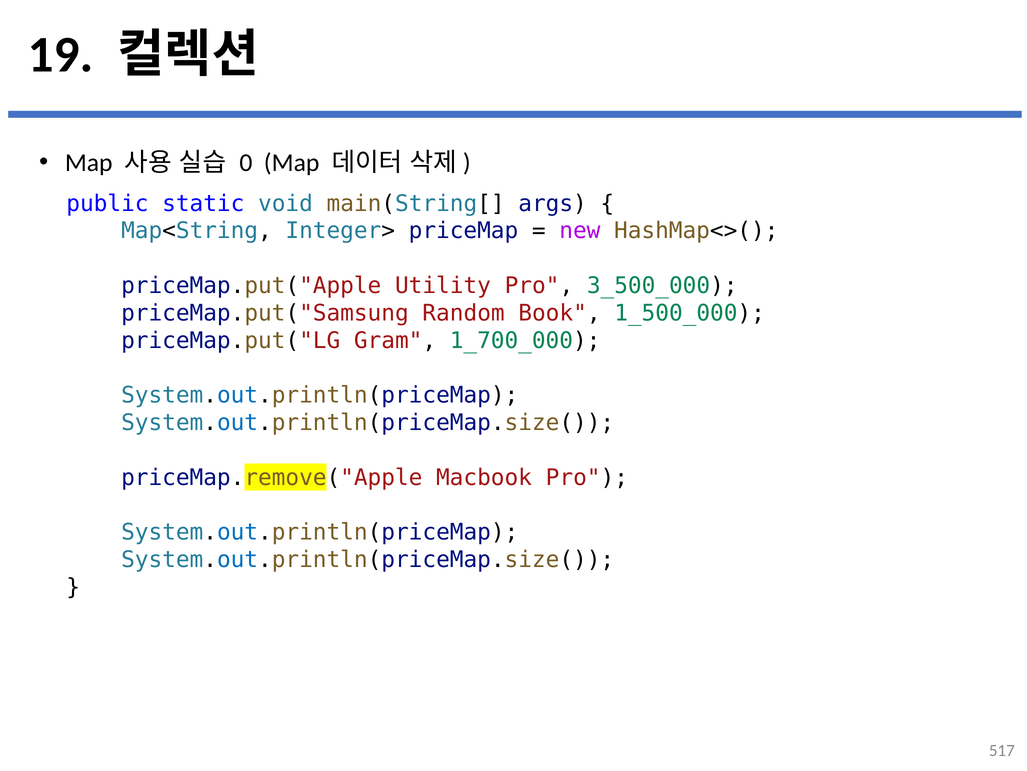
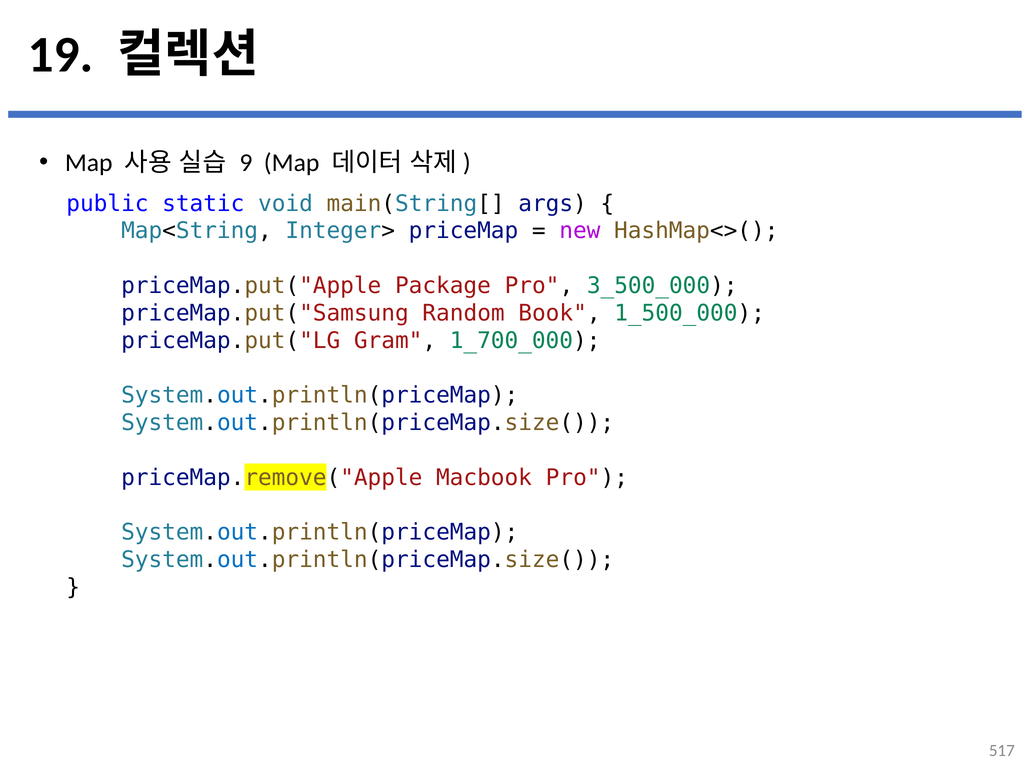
0: 0 -> 9
Utility: Utility -> Package
